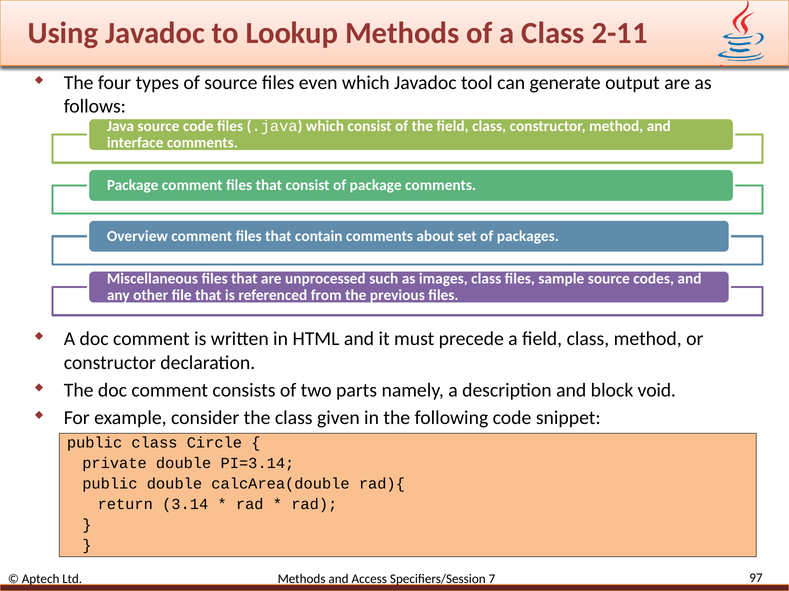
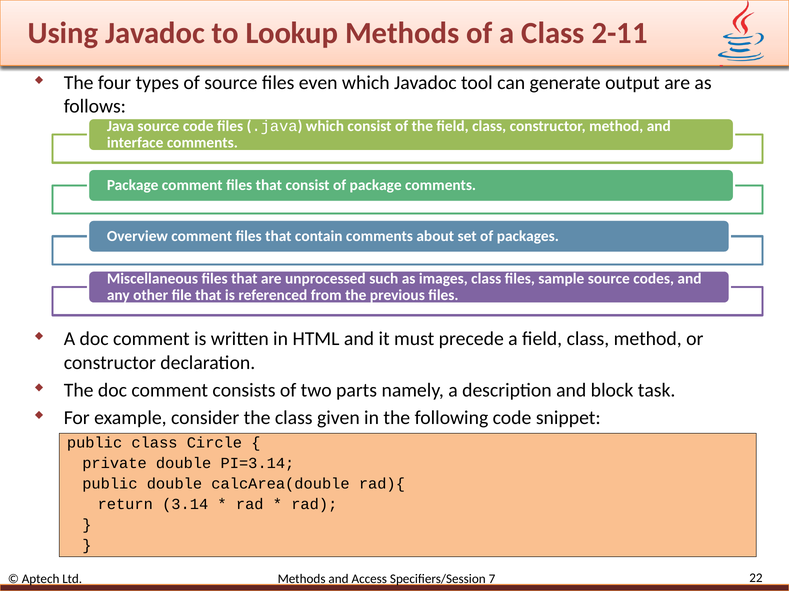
void: void -> task
97: 97 -> 22
